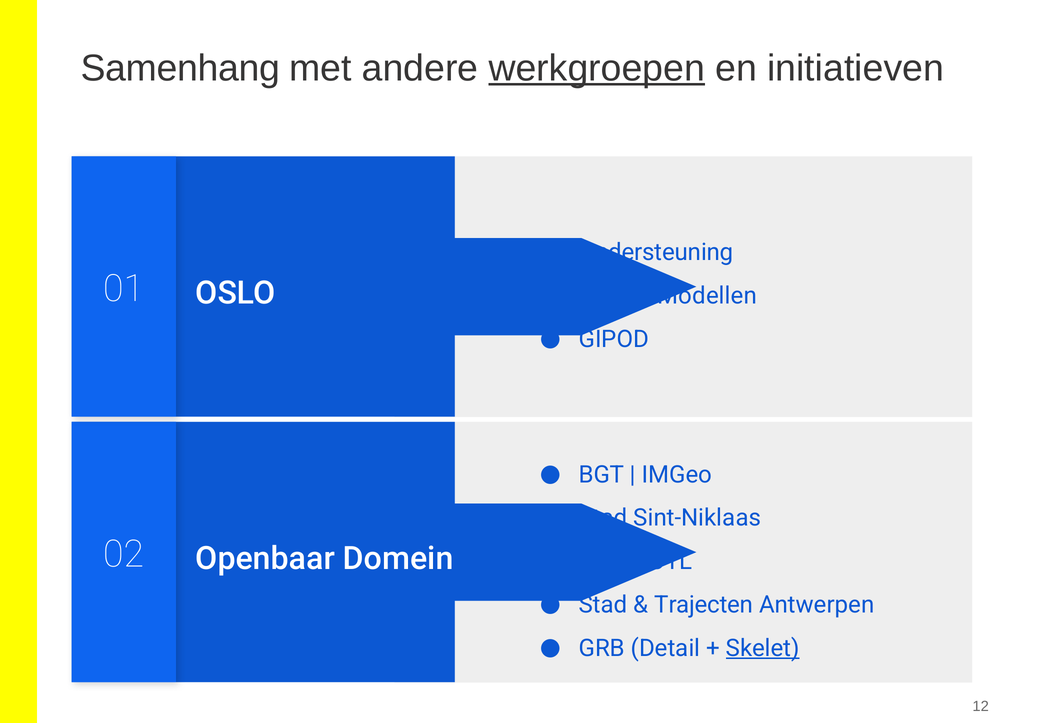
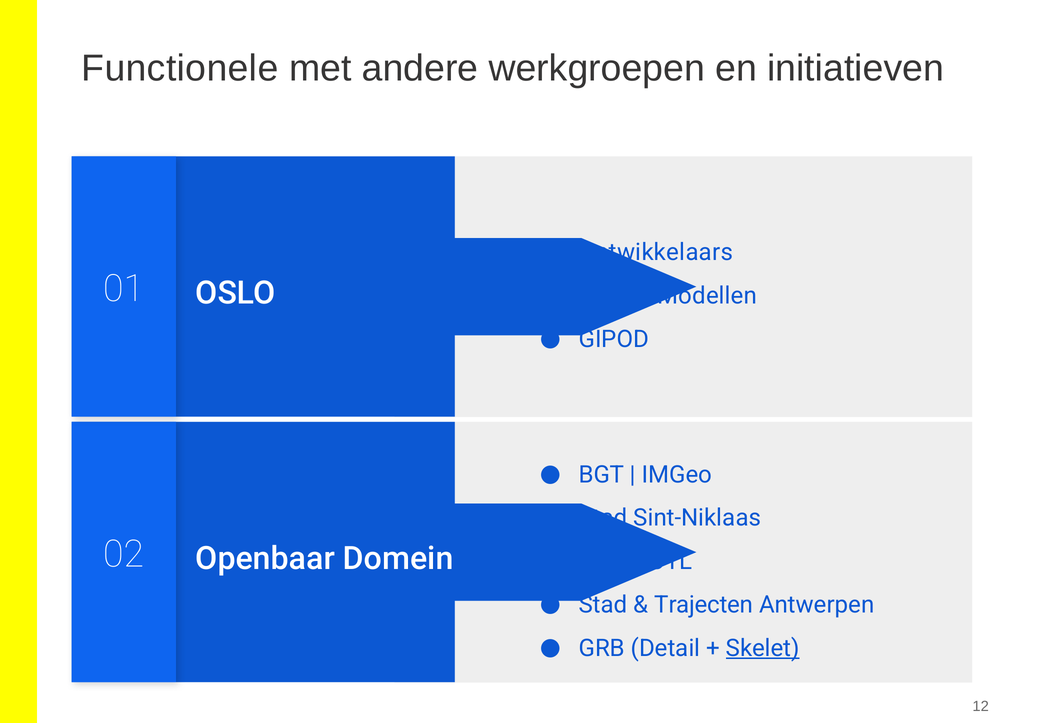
Samenhang: Samenhang -> Functionele
werkgroepen underline: present -> none
Ondersteuning: Ondersteuning -> Ontwikkelaars
